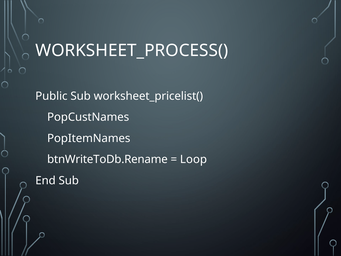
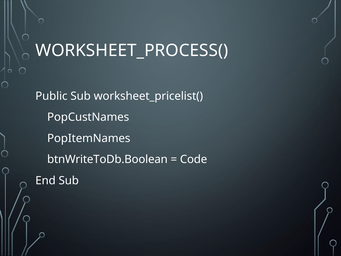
btnWriteToDb.Rename: btnWriteToDb.Rename -> btnWriteToDb.Boolean
Loop: Loop -> Code
